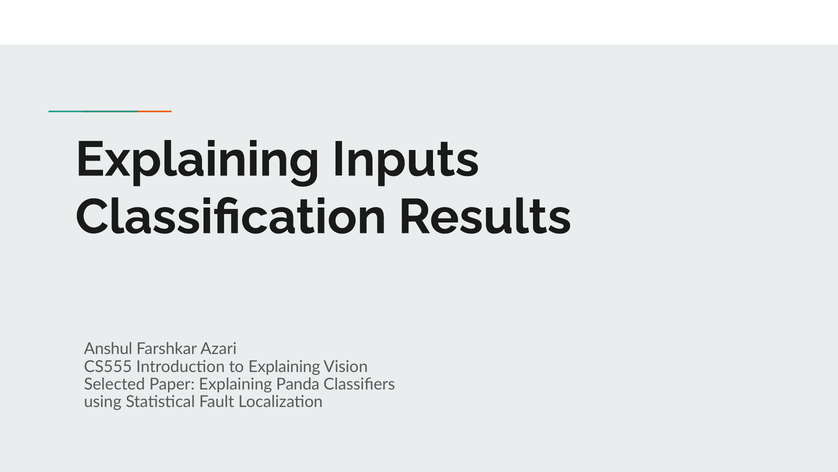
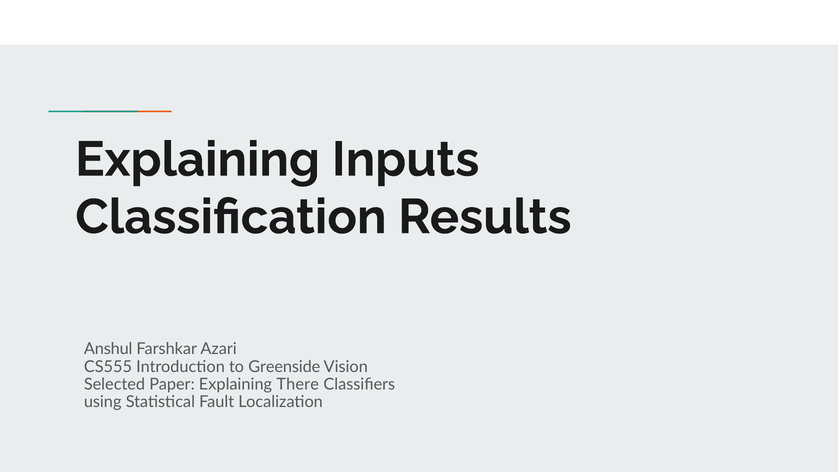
to Explaining: Explaining -> Greenside
Panda: Panda -> There
